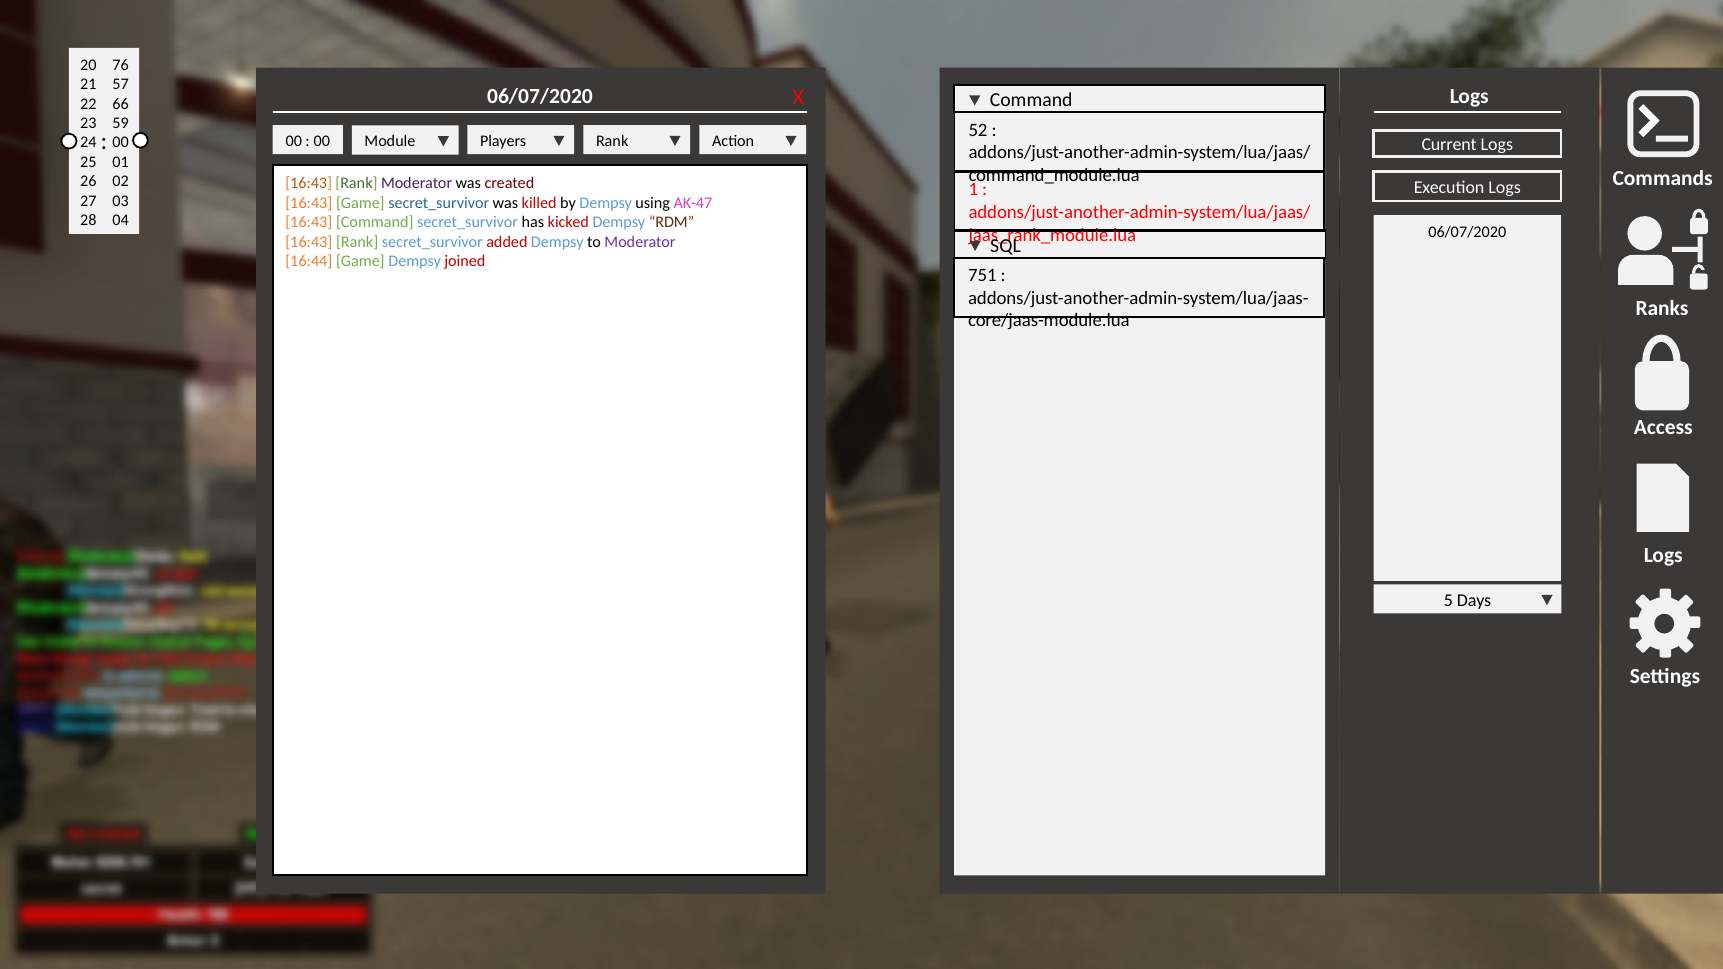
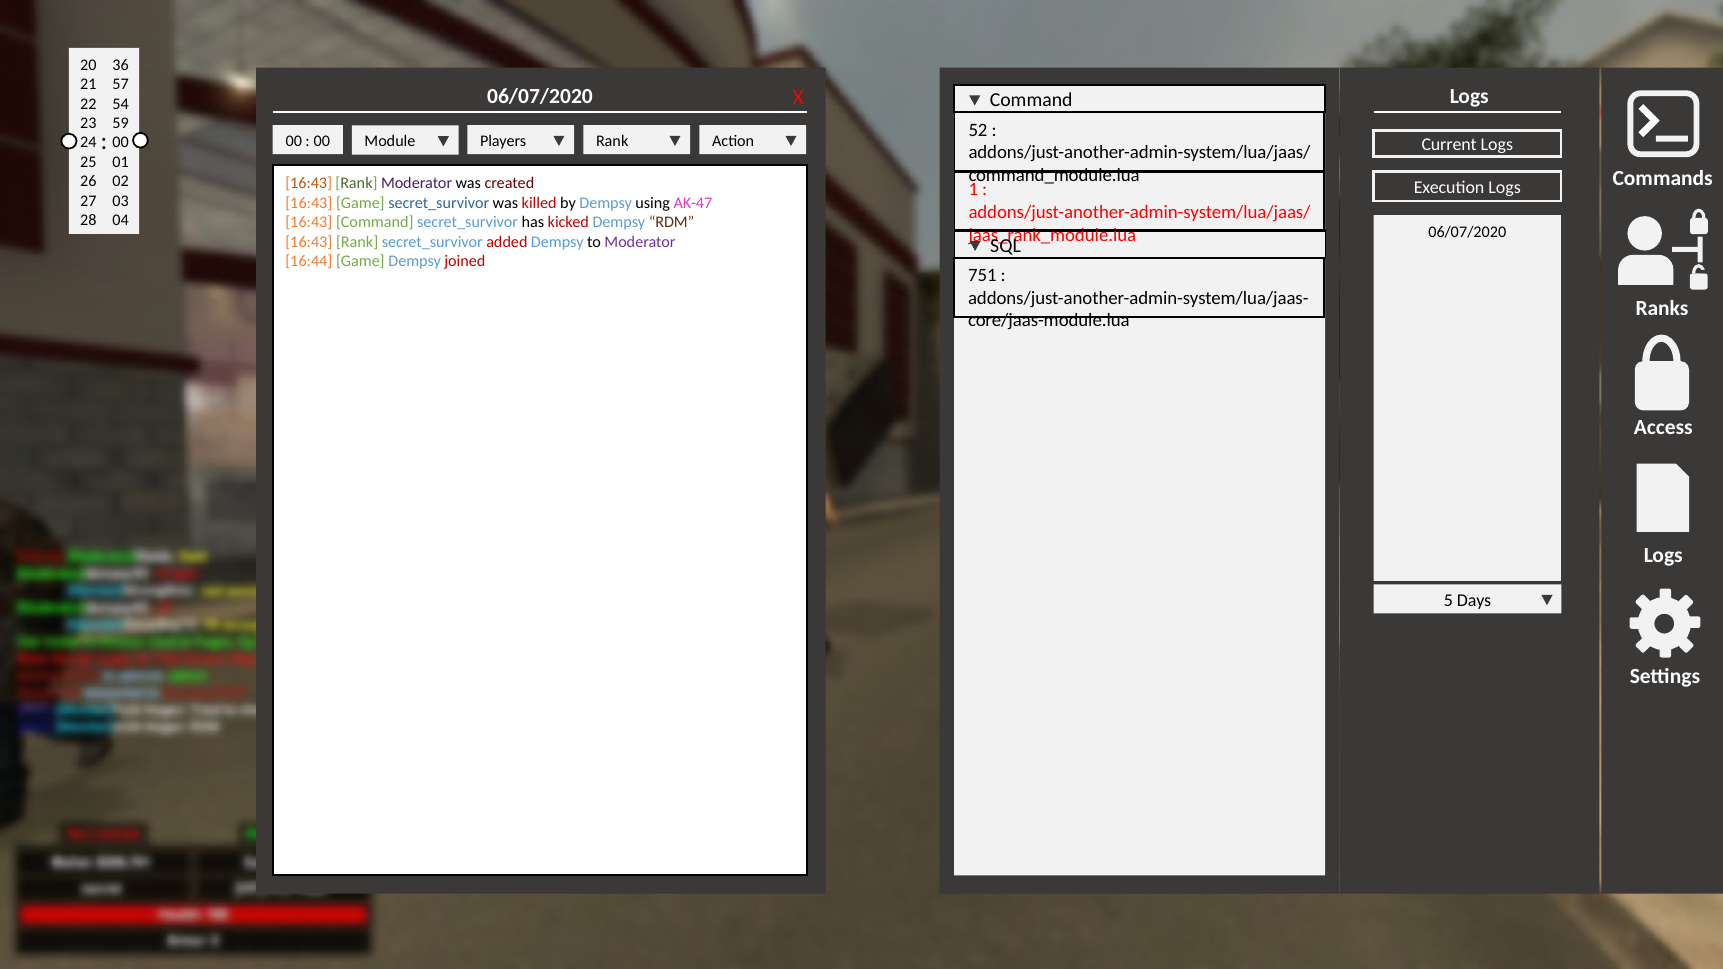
76: 76 -> 36
66: 66 -> 54
